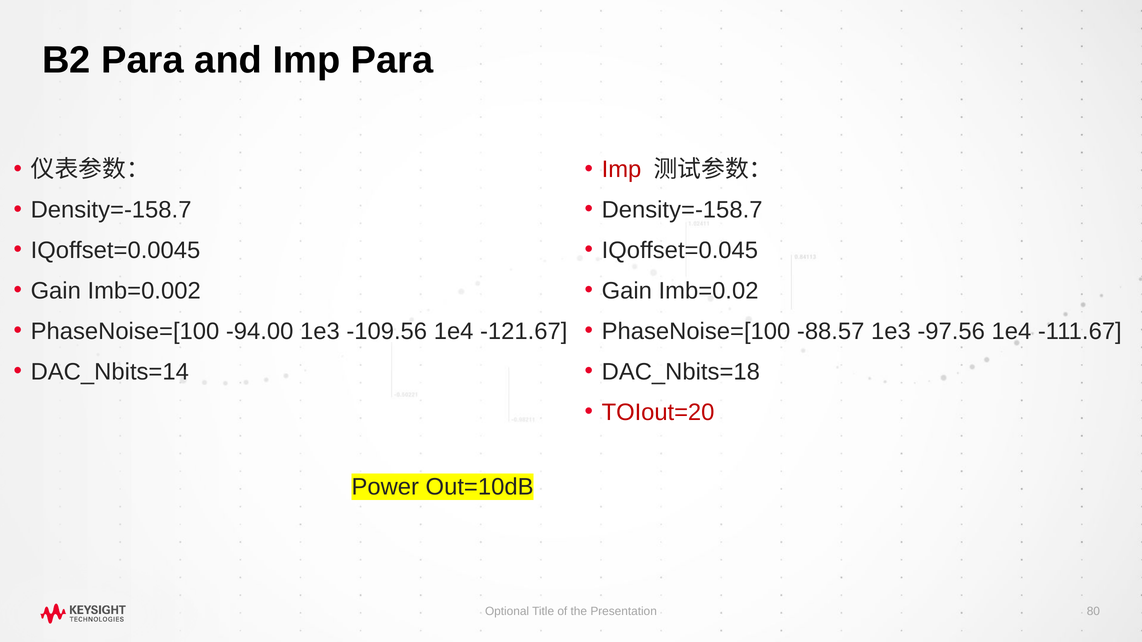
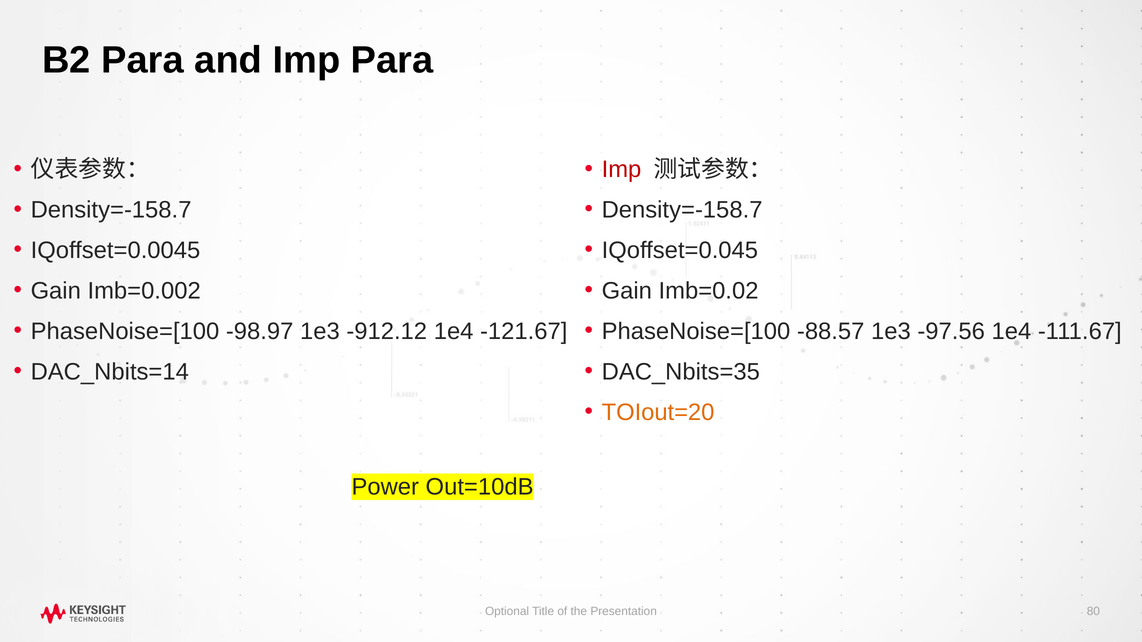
-94.00: -94.00 -> -98.97
-109.56: -109.56 -> -912.12
DAC_Nbits=18: DAC_Nbits=18 -> DAC_Nbits=35
TOIout=20 colour: red -> orange
